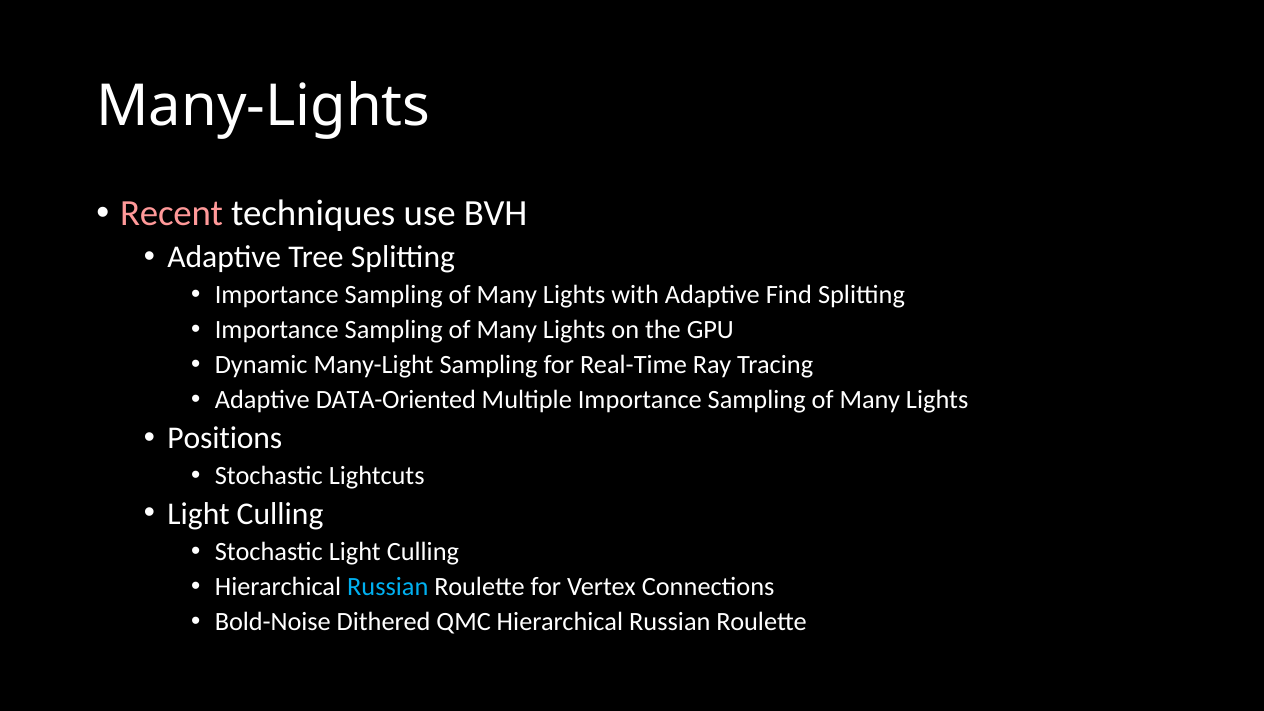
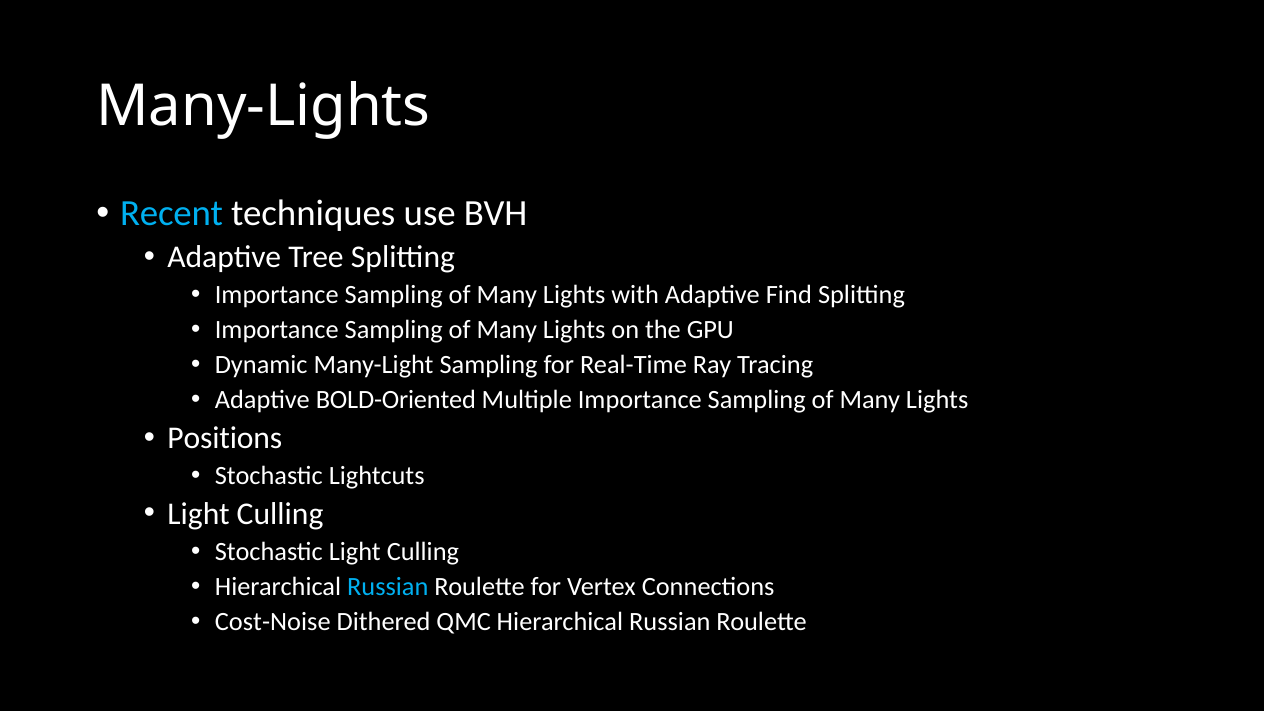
Recent colour: pink -> light blue
DATA-Oriented: DATA-Oriented -> BOLD-Oriented
Bold-Noise: Bold-Noise -> Cost-Noise
